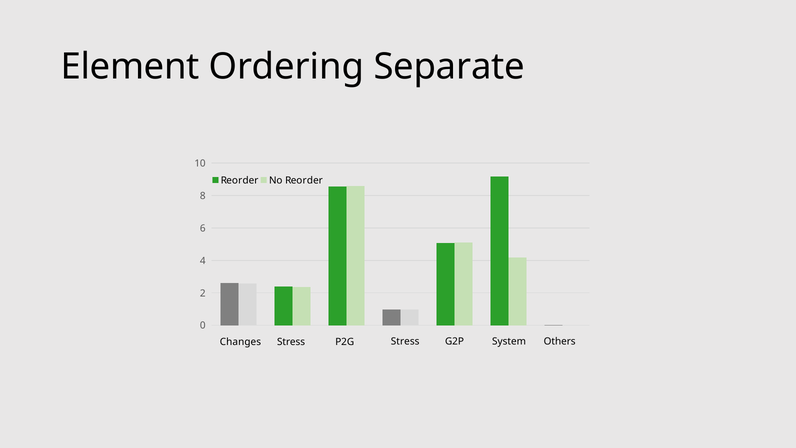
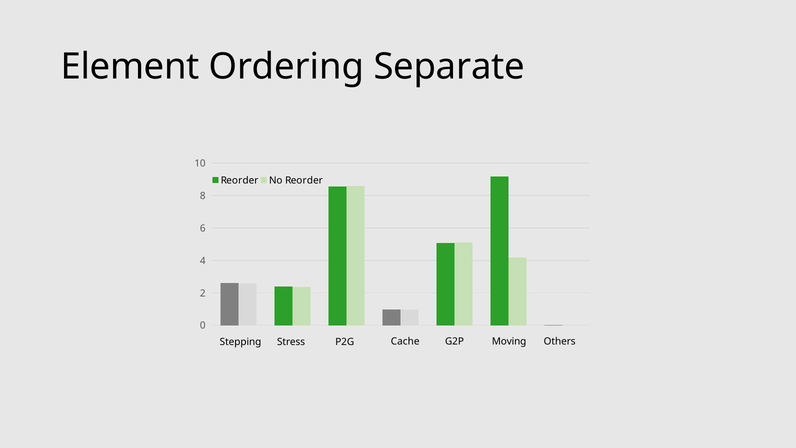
Changes: Changes -> Stepping
P2G Stress: Stress -> Cache
System: System -> Moving
